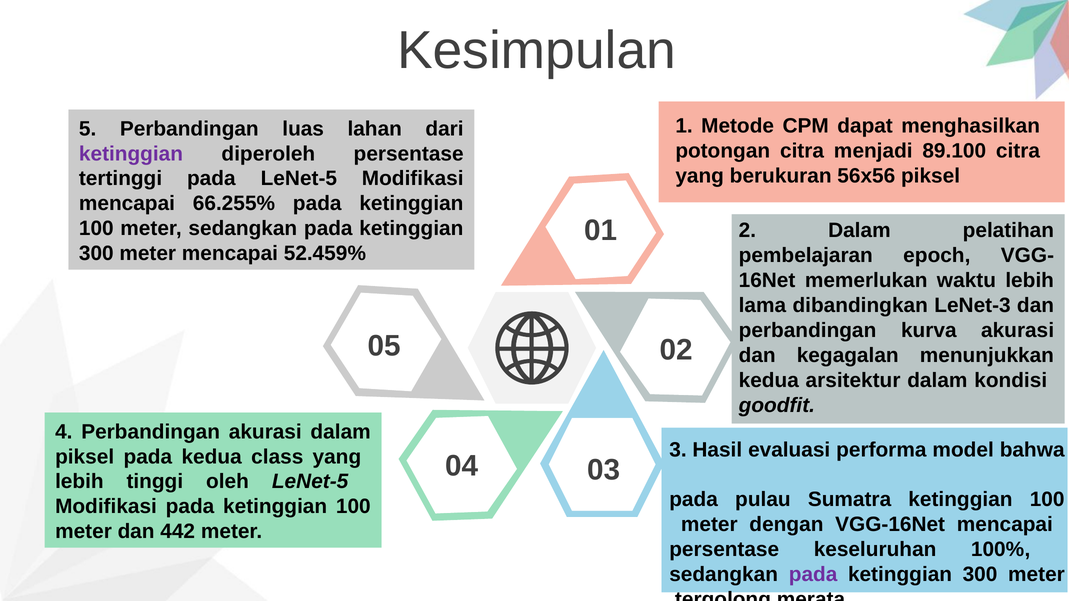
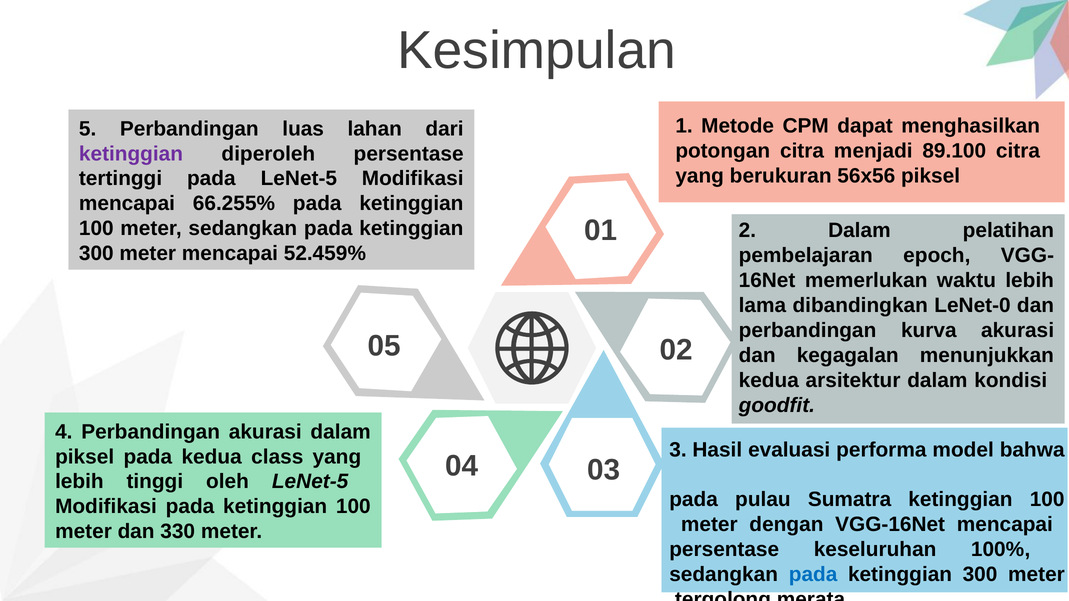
LeNet-3: LeNet-3 -> LeNet-0
442: 442 -> 330
pada at (813, 575) colour: purple -> blue
